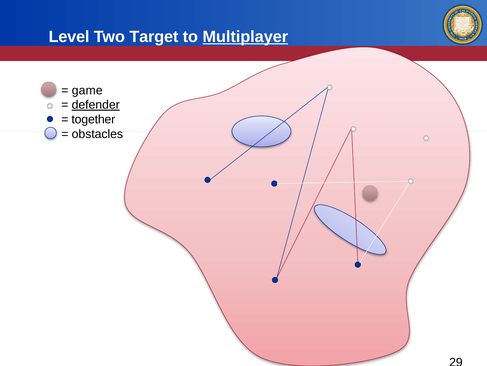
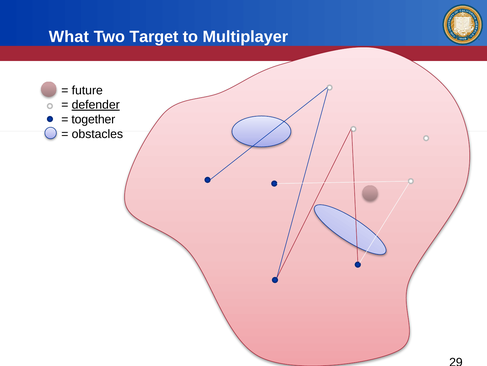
Level: Level -> What
Multiplayer underline: present -> none
game: game -> future
